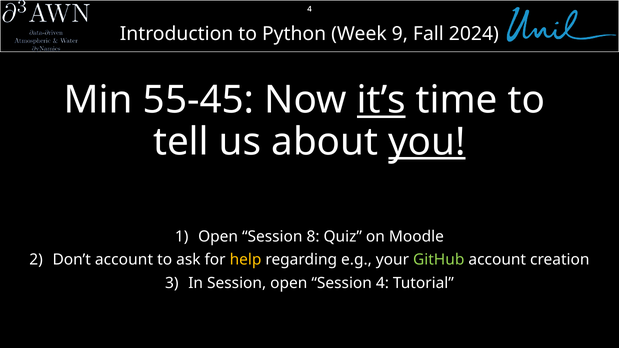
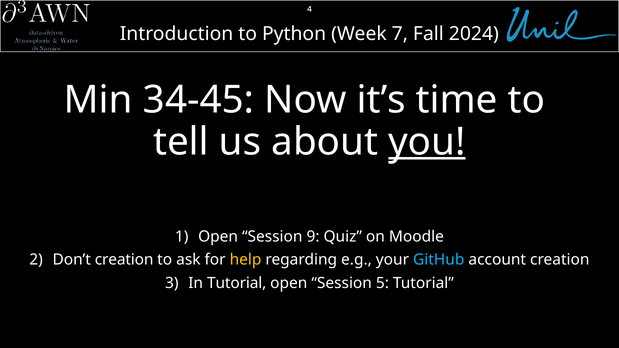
9: 9 -> 7
55-45: 55-45 -> 34-45
it’s underline: present -> none
8: 8 -> 9
Don’t account: account -> creation
GitHub colour: light green -> light blue
In Session: Session -> Tutorial
4: 4 -> 5
